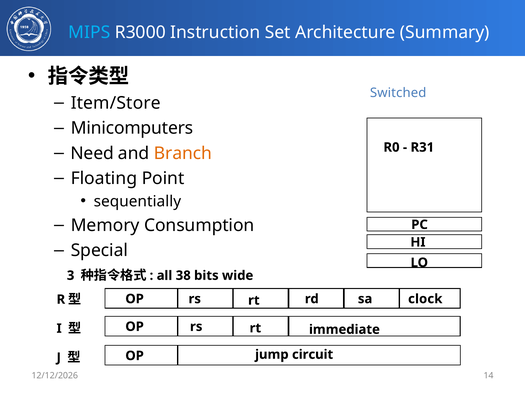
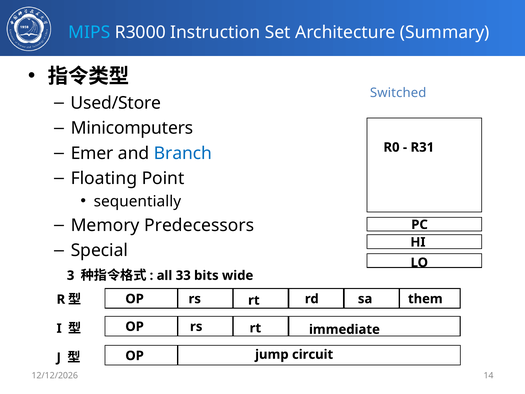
Item/Store: Item/Store -> Used/Store
Need: Need -> Emer
Branch colour: orange -> blue
Consumption: Consumption -> Predecessors
38: 38 -> 33
clock: clock -> them
